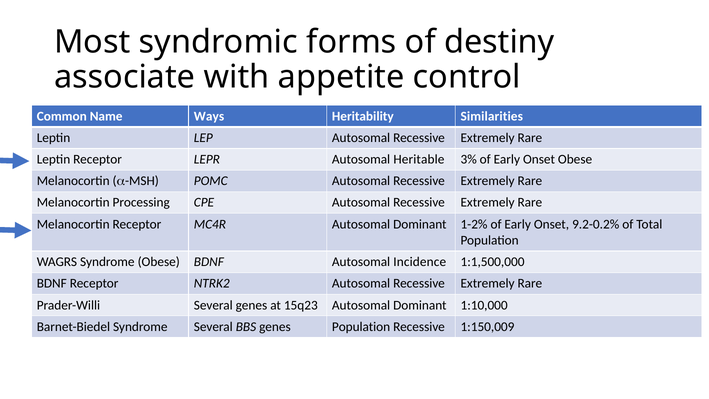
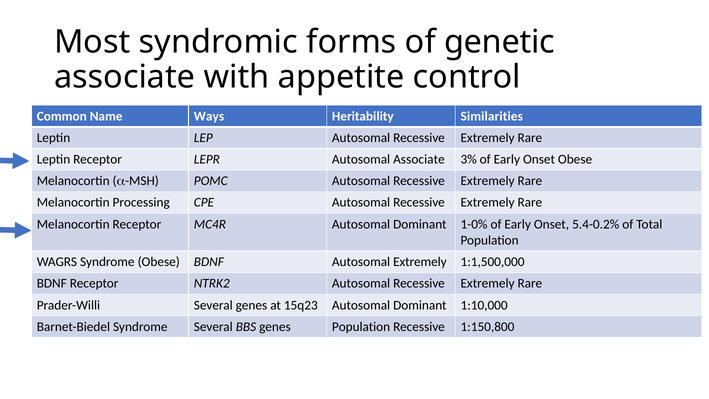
destiny: destiny -> genetic
Autosomal Heritable: Heritable -> Associate
1-2%: 1-2% -> 1-0%
9.2-0.2%: 9.2-0.2% -> 5.4-0.2%
Autosomal Incidence: Incidence -> Extremely
1:150,009: 1:150,009 -> 1:150,800
